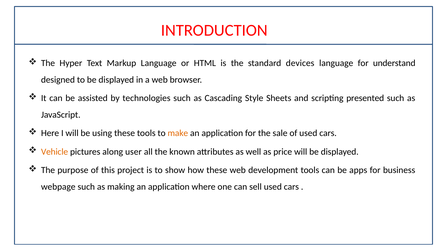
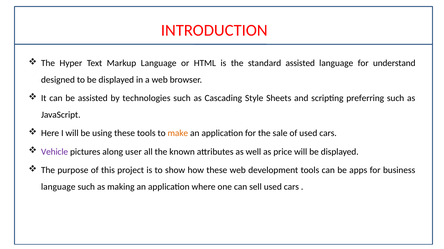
standard devices: devices -> assisted
presented: presented -> preferring
Vehicle colour: orange -> purple
webpage at (58, 187): webpage -> language
